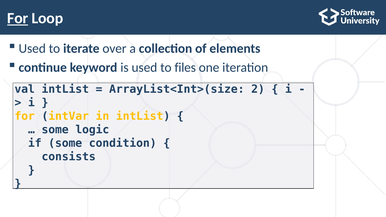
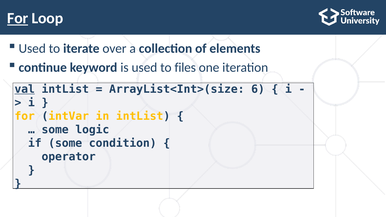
val underline: none -> present
2: 2 -> 6
consists: consists -> operator
